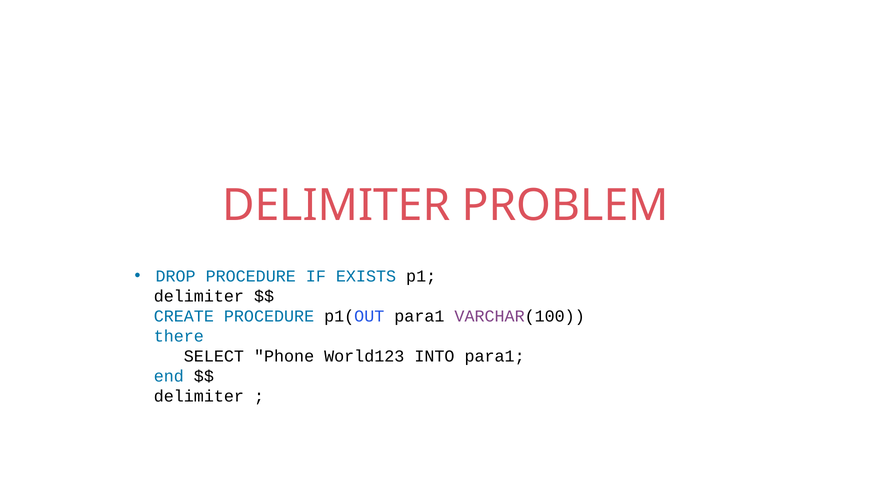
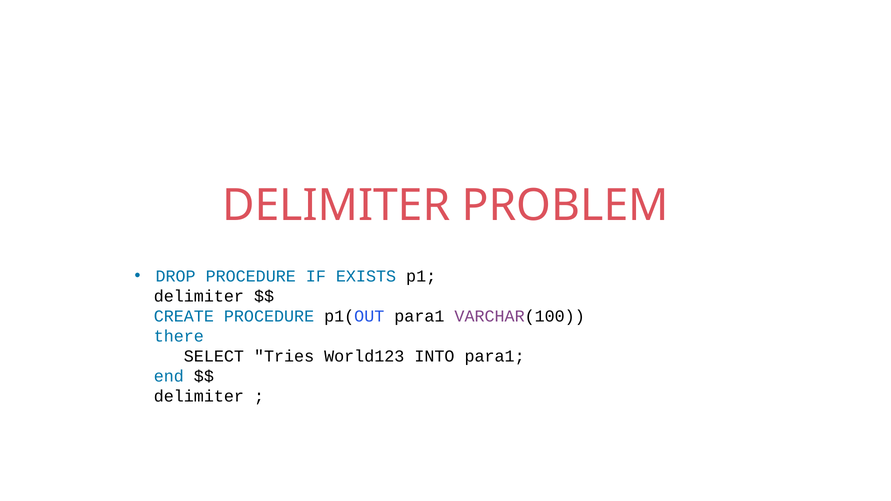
Phone: Phone -> Tries
